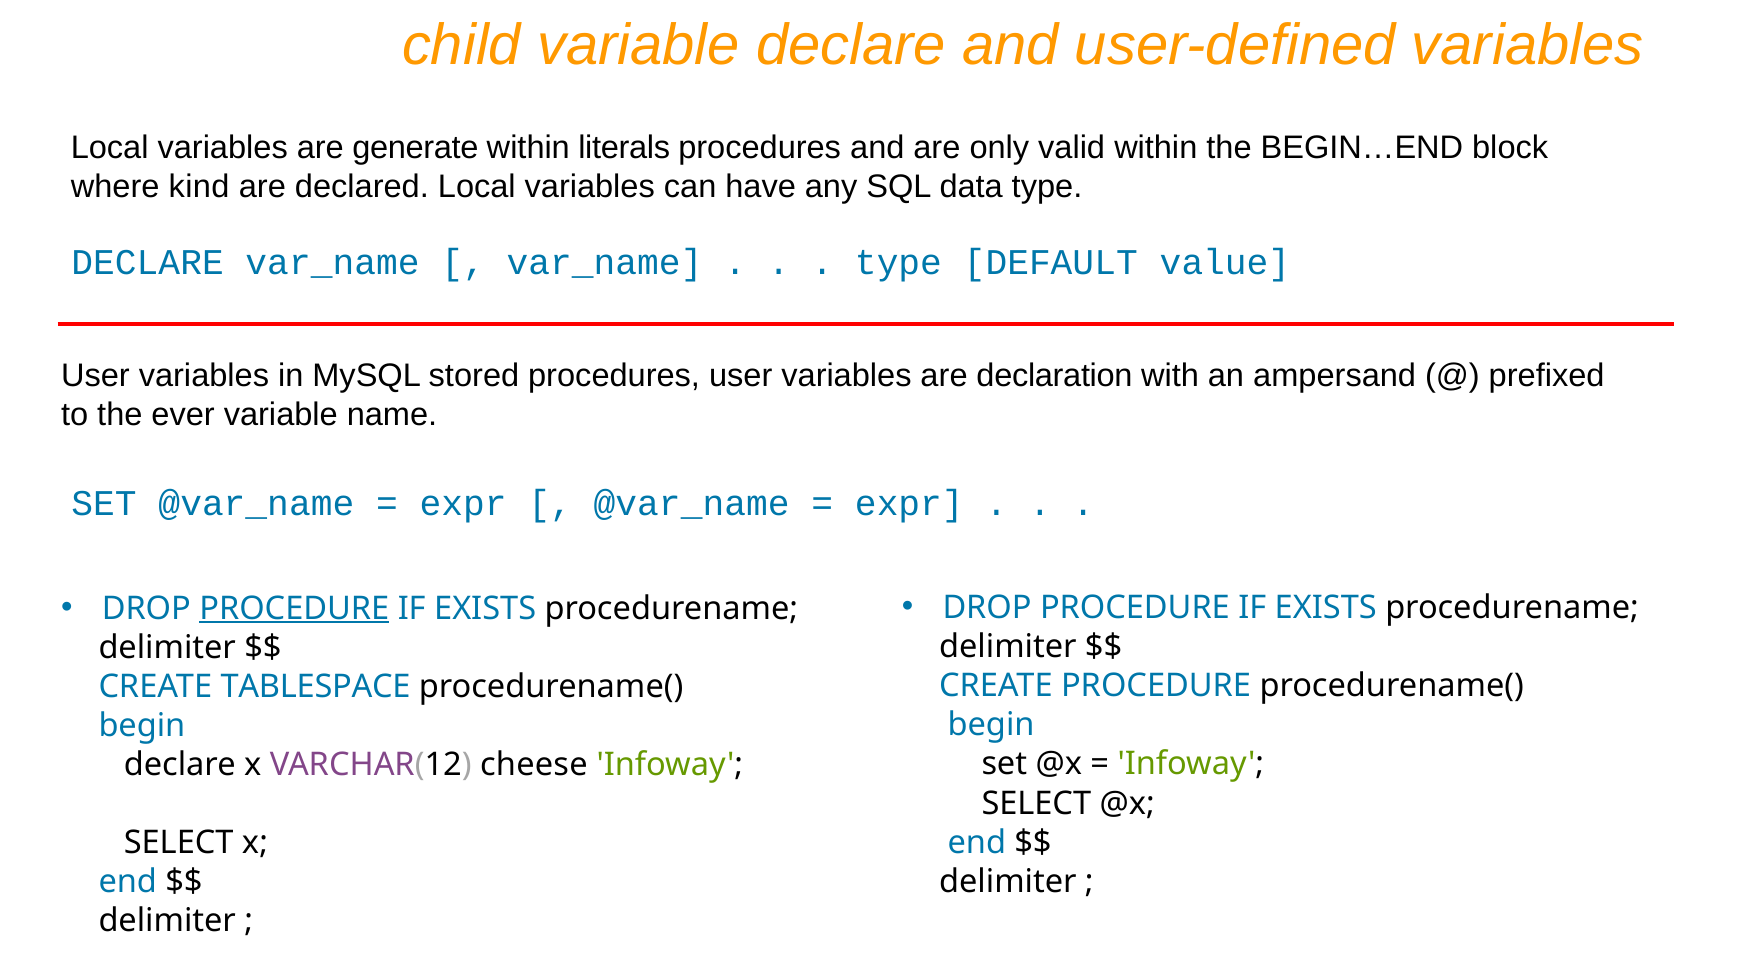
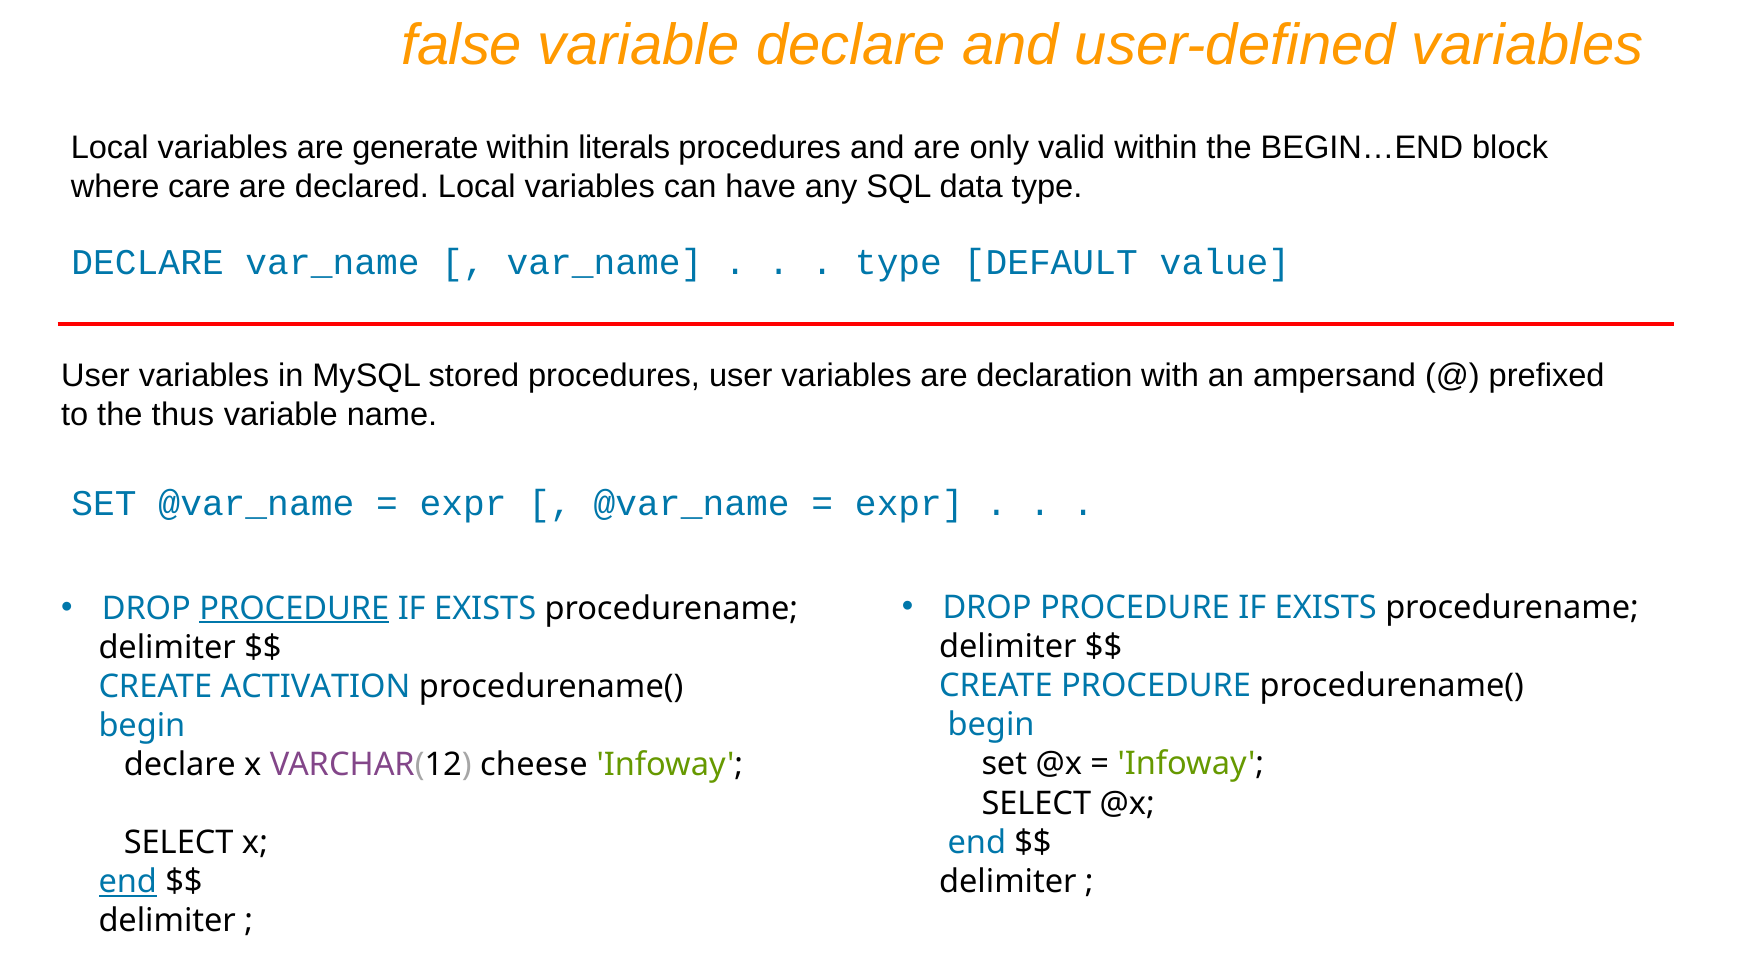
child: child -> false
kind: kind -> care
ever: ever -> thus
TABLESPACE: TABLESPACE -> ACTIVATION
end at (128, 882) underline: none -> present
